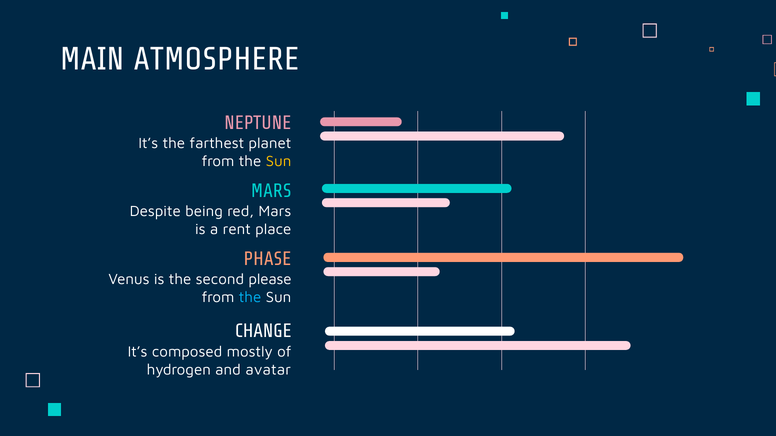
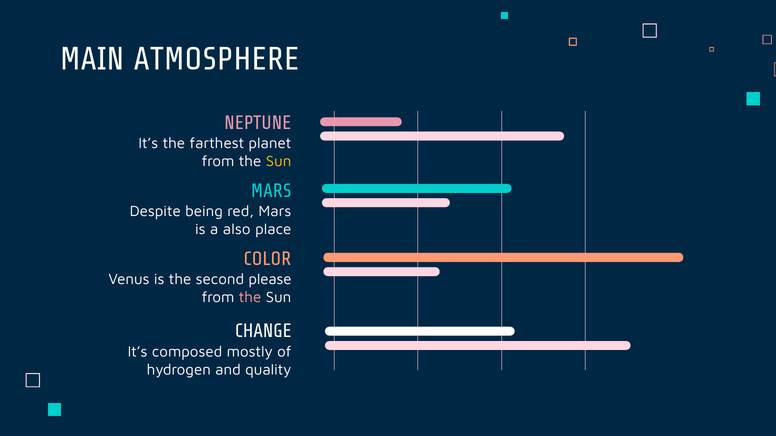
rent: rent -> also
PHASE: PHASE -> COLOR
the at (250, 298) colour: light blue -> pink
avatar: avatar -> quality
